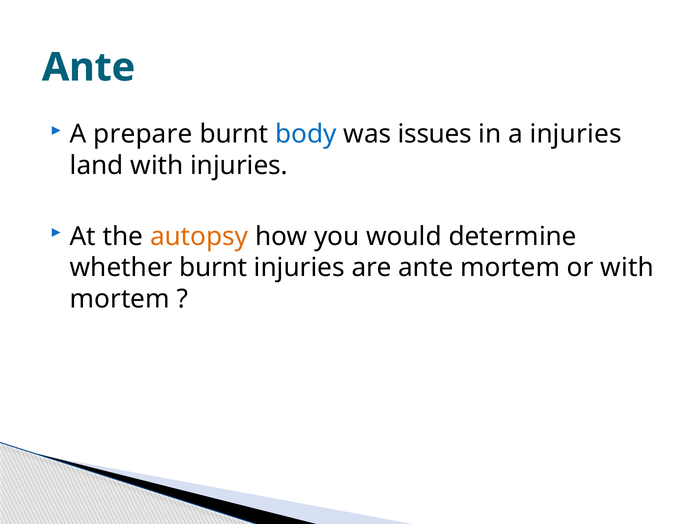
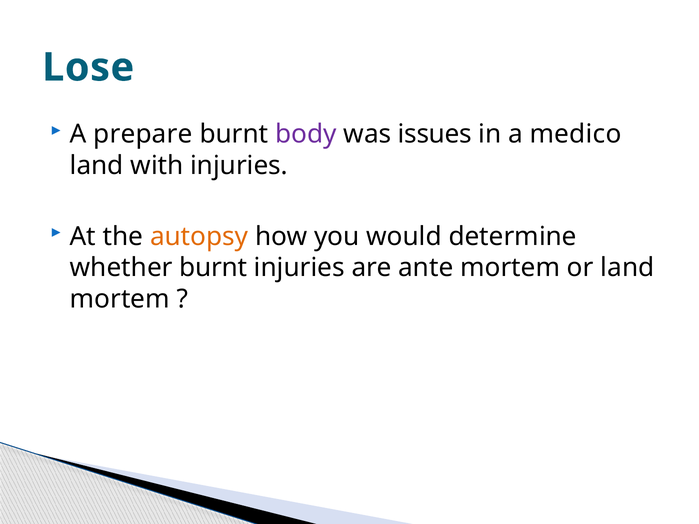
Ante at (89, 67): Ante -> Lose
body colour: blue -> purple
a injuries: injuries -> medico
or with: with -> land
